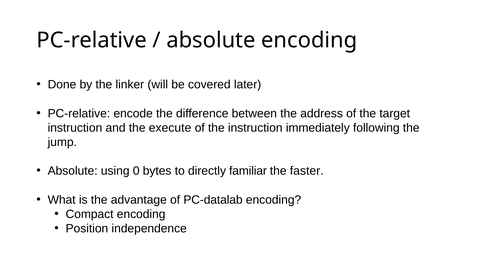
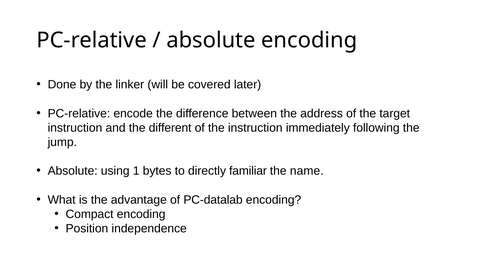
execute: execute -> different
0: 0 -> 1
faster: faster -> name
